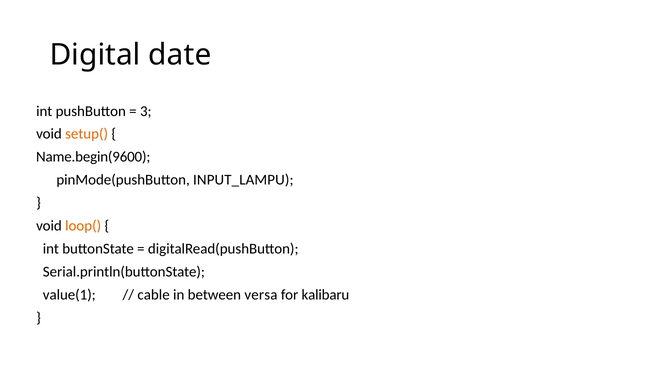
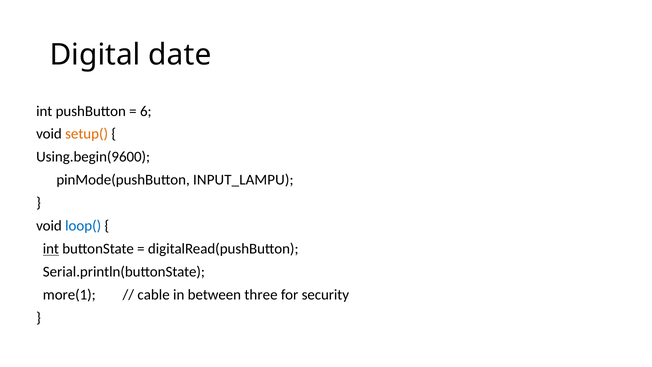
3: 3 -> 6
Name.begin(9600: Name.begin(9600 -> Using.begin(9600
loop( colour: orange -> blue
int at (51, 249) underline: none -> present
value(1: value(1 -> more(1
versa: versa -> three
kalibaru: kalibaru -> security
